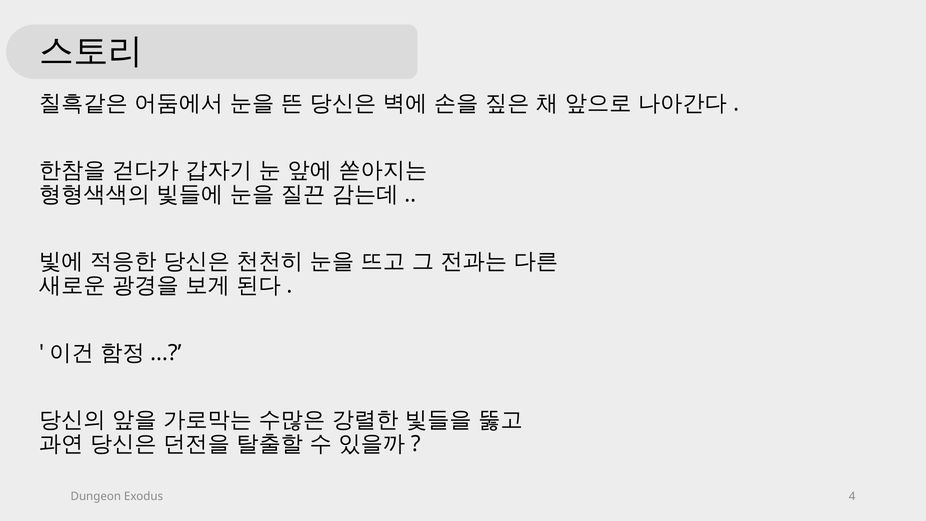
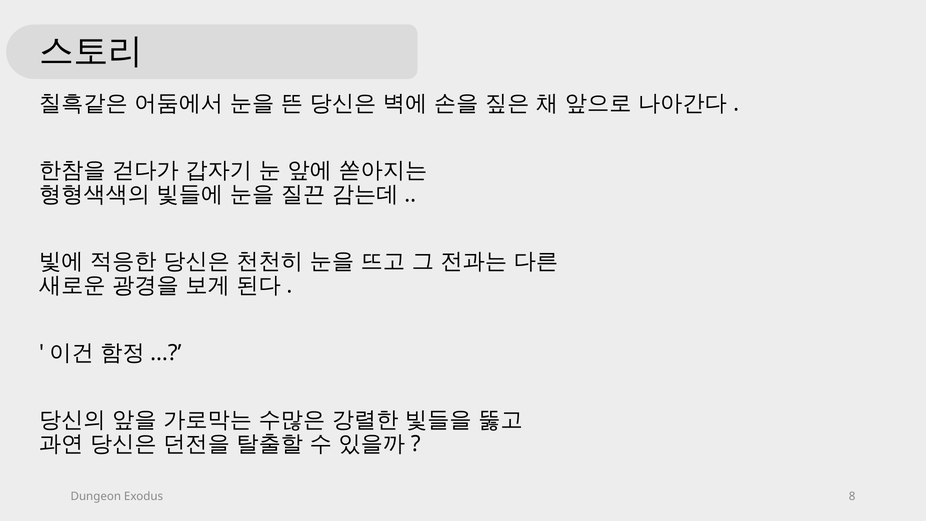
4: 4 -> 8
